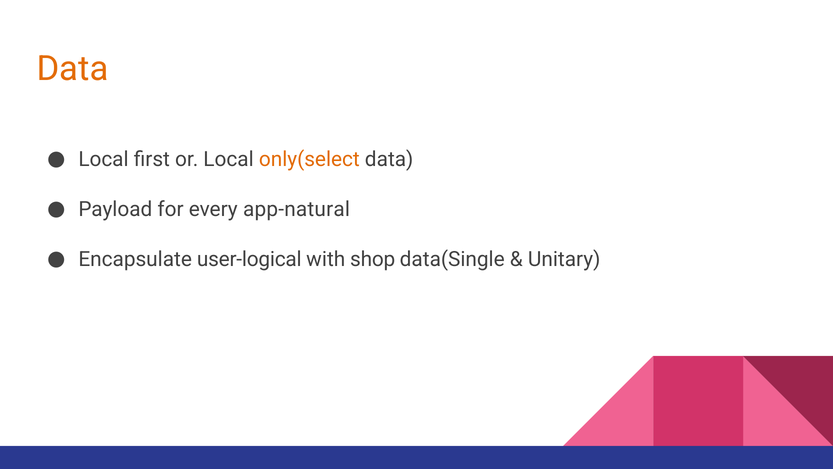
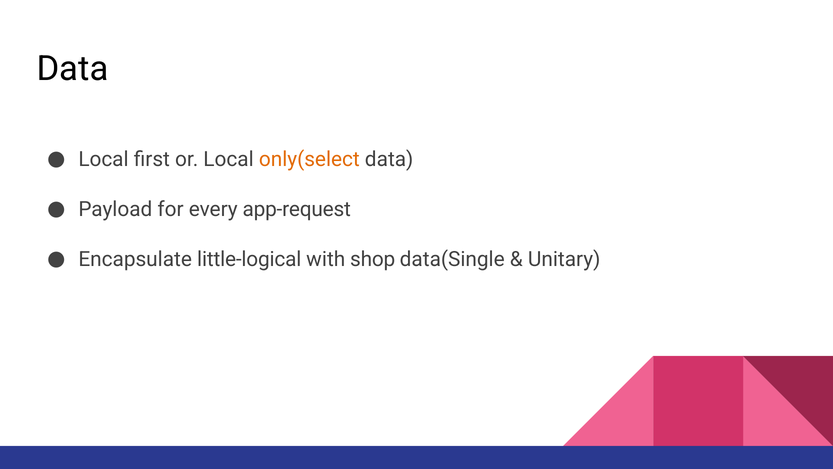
Data at (73, 69) colour: orange -> black
app-natural: app-natural -> app-request
user-logical: user-logical -> little-logical
